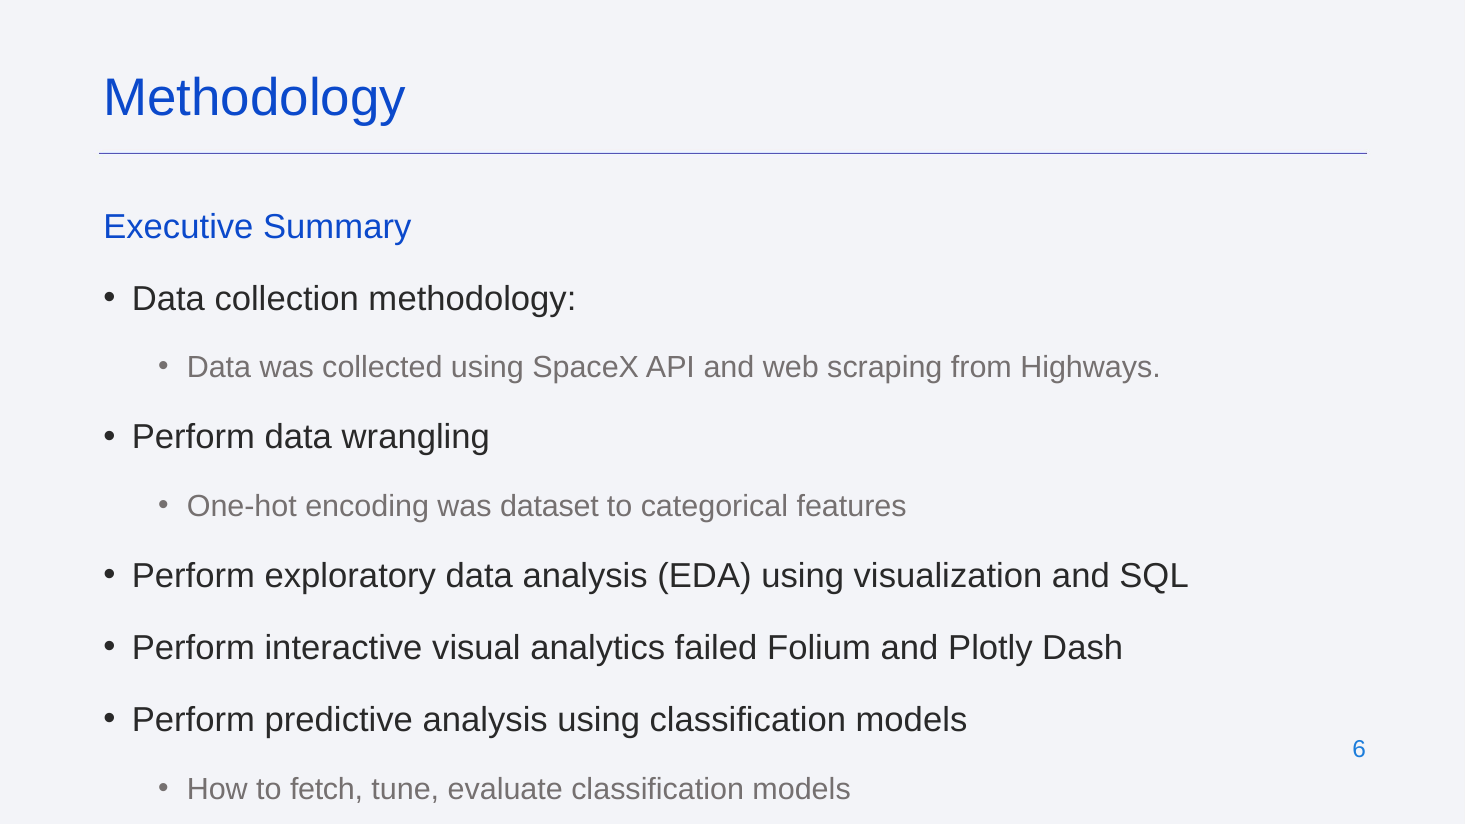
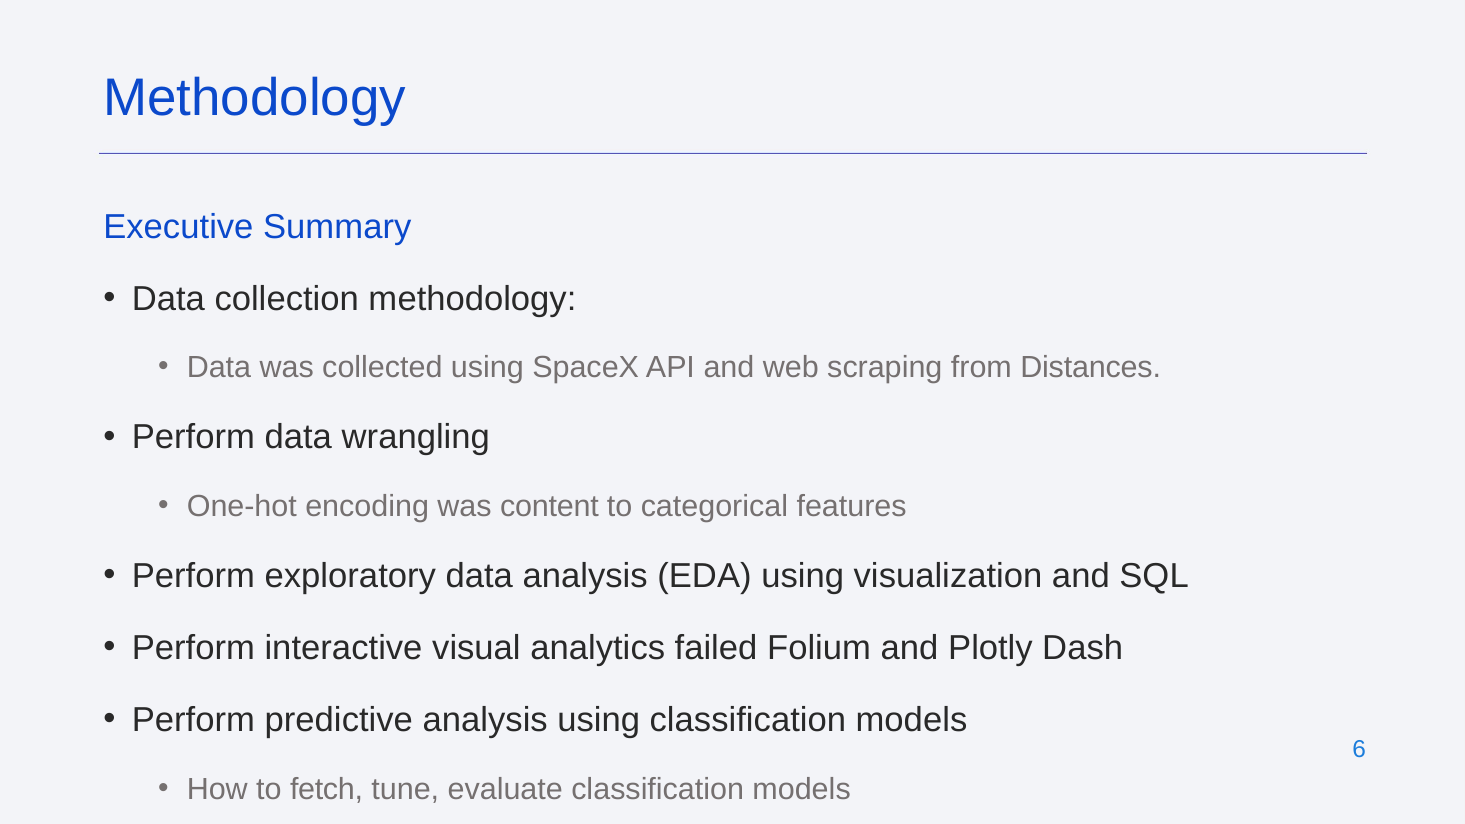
Highways: Highways -> Distances
dataset: dataset -> content
